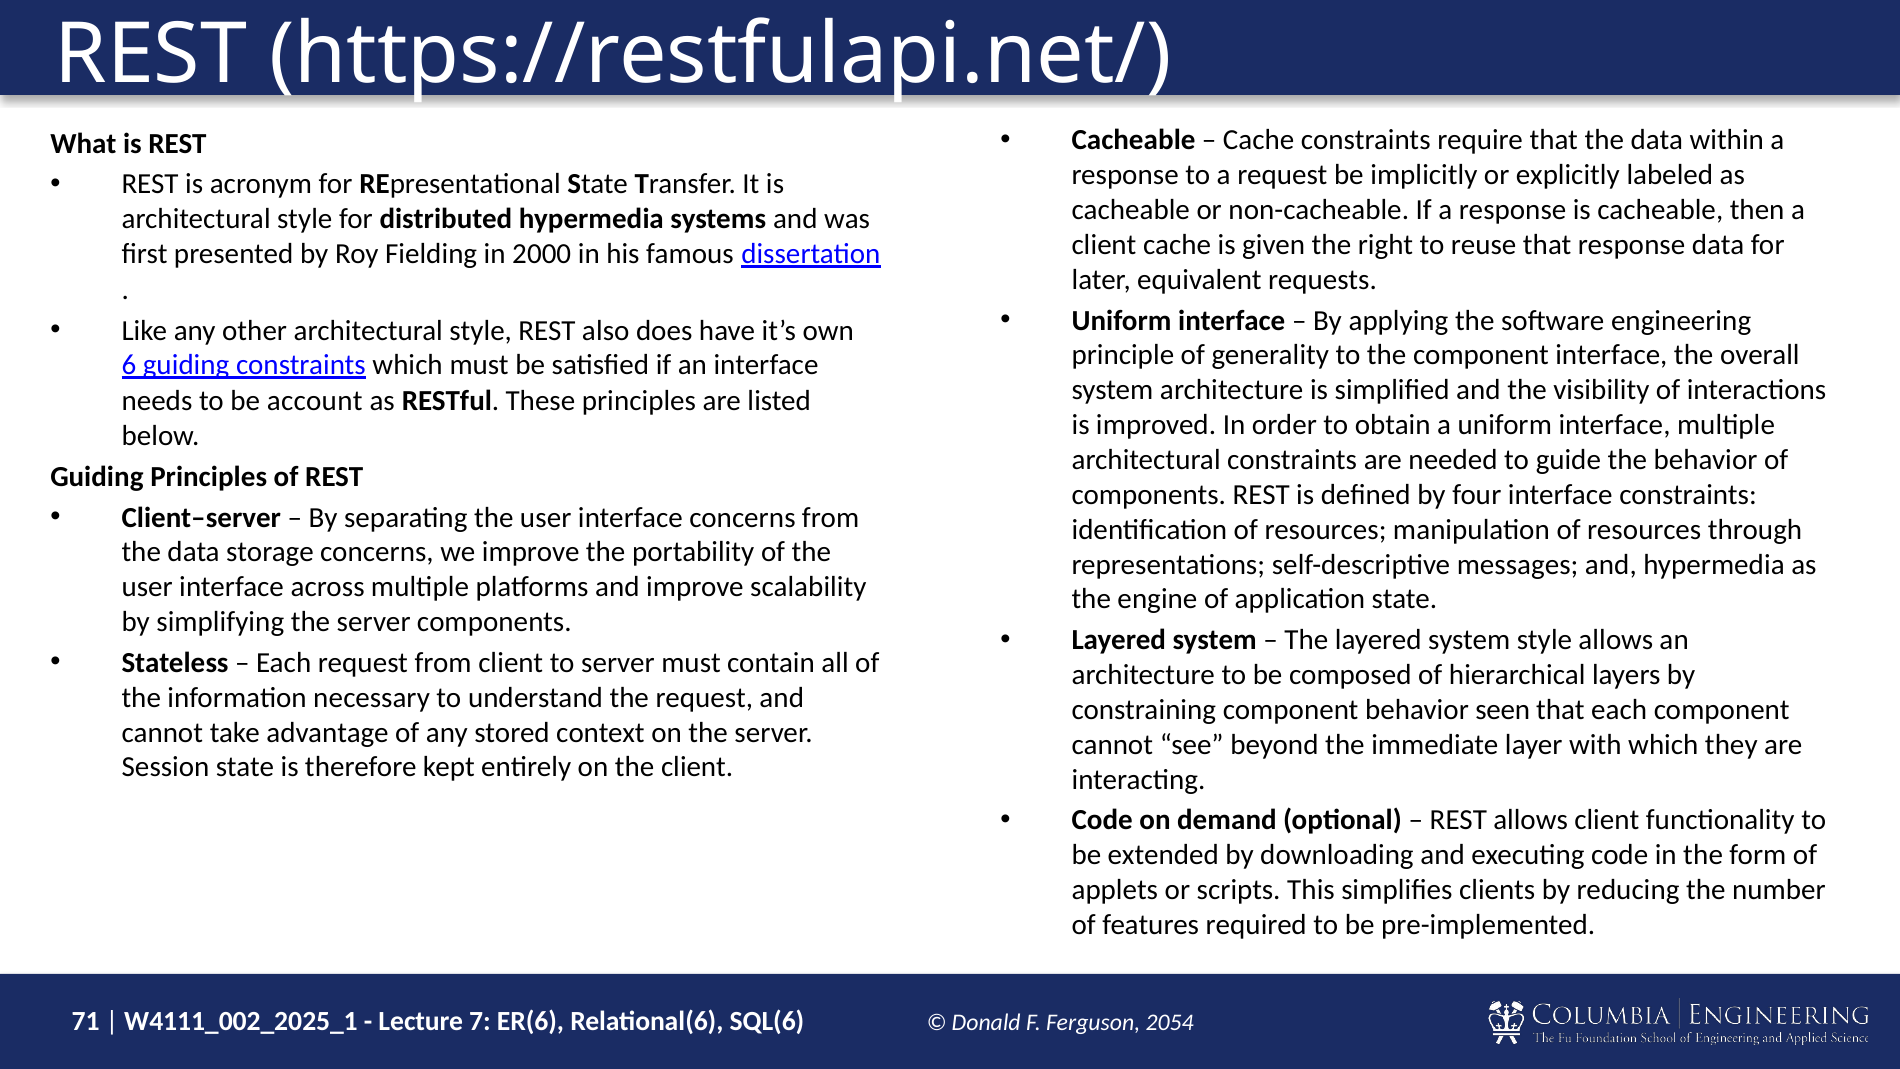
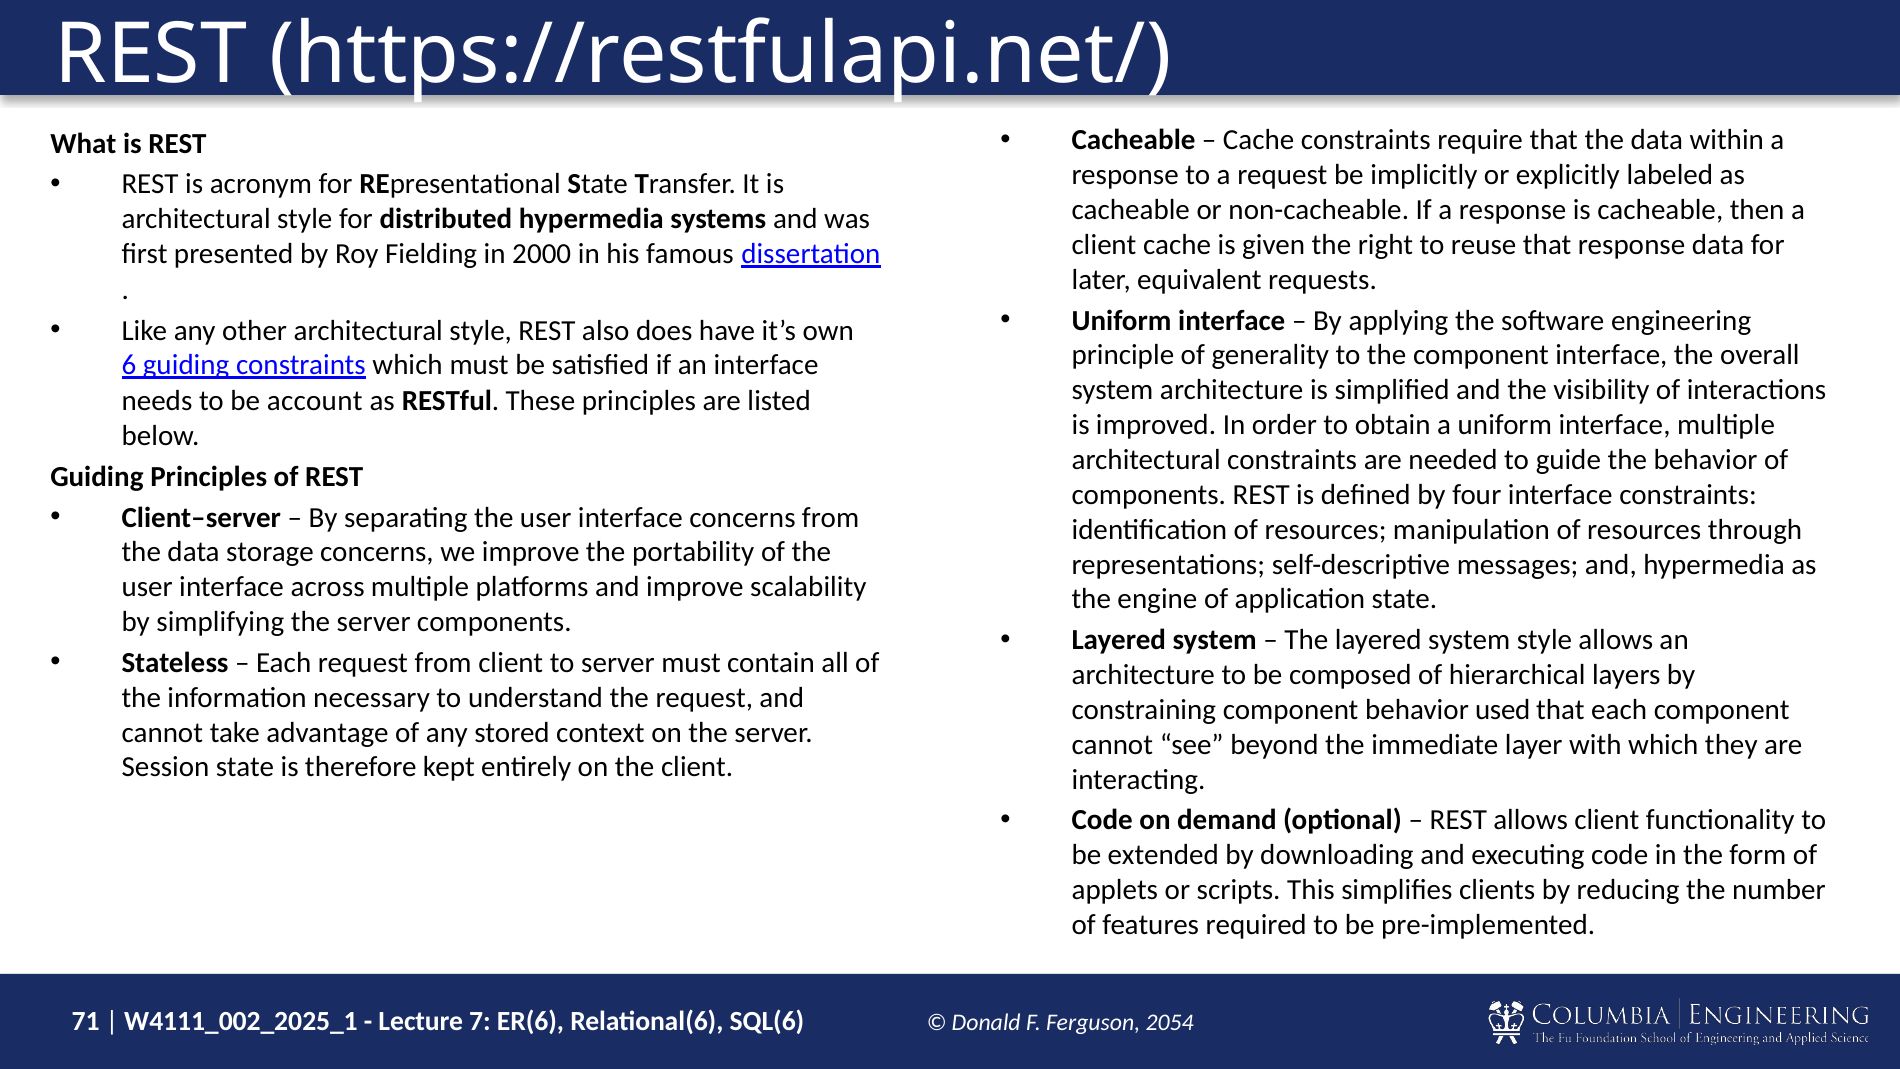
seen: seen -> used
